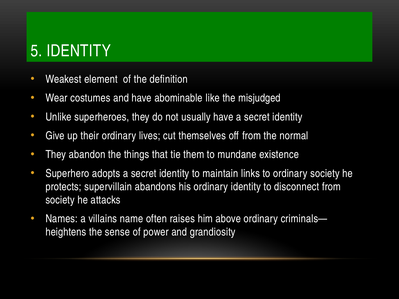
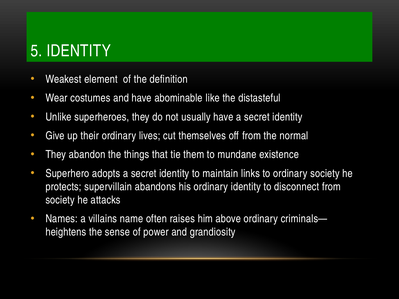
misjudged: misjudged -> distasteful
